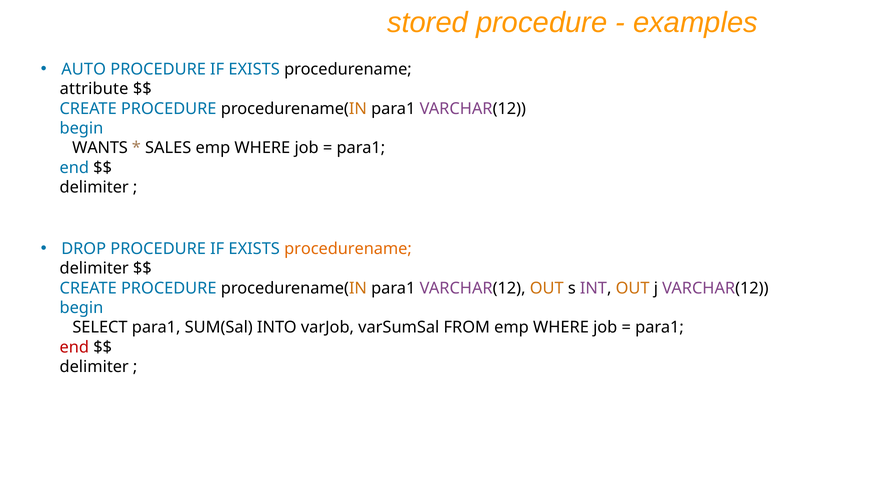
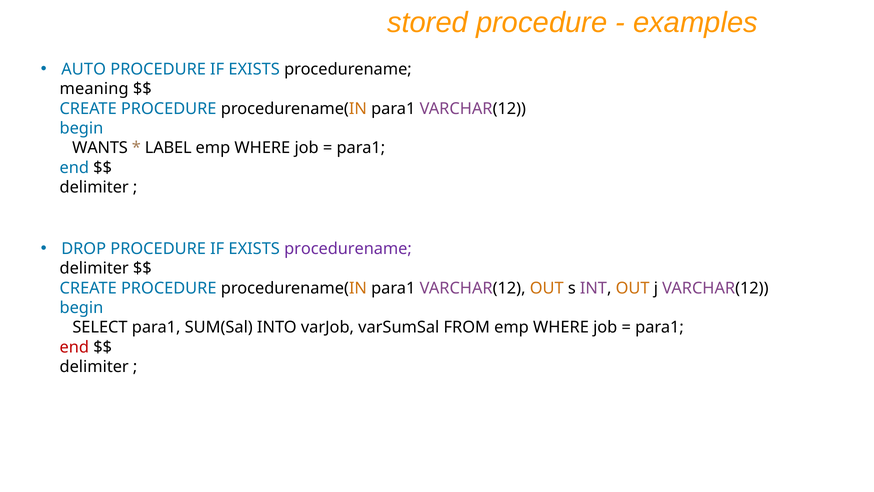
attribute: attribute -> meaning
SALES: SALES -> LABEL
procedurename at (348, 249) colour: orange -> purple
